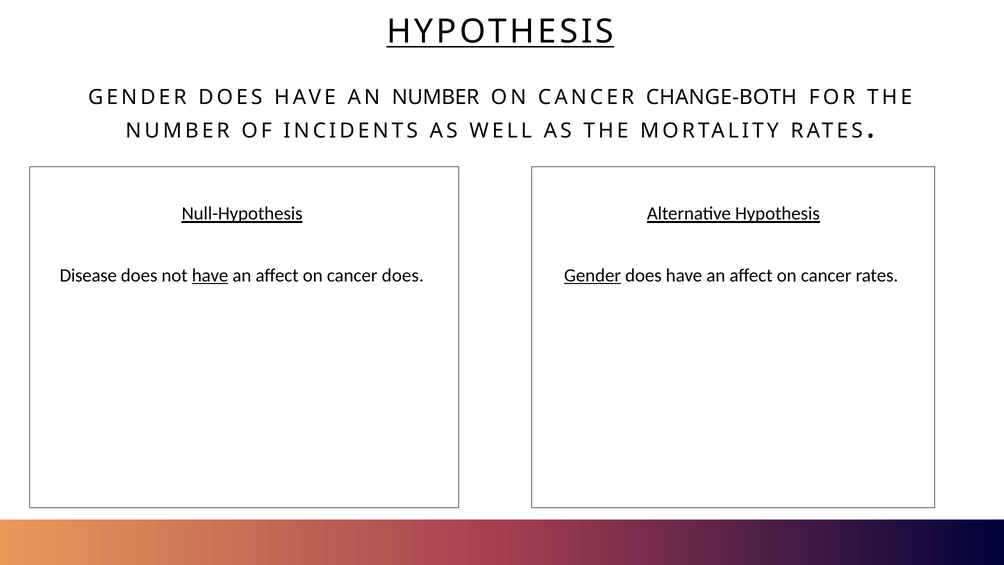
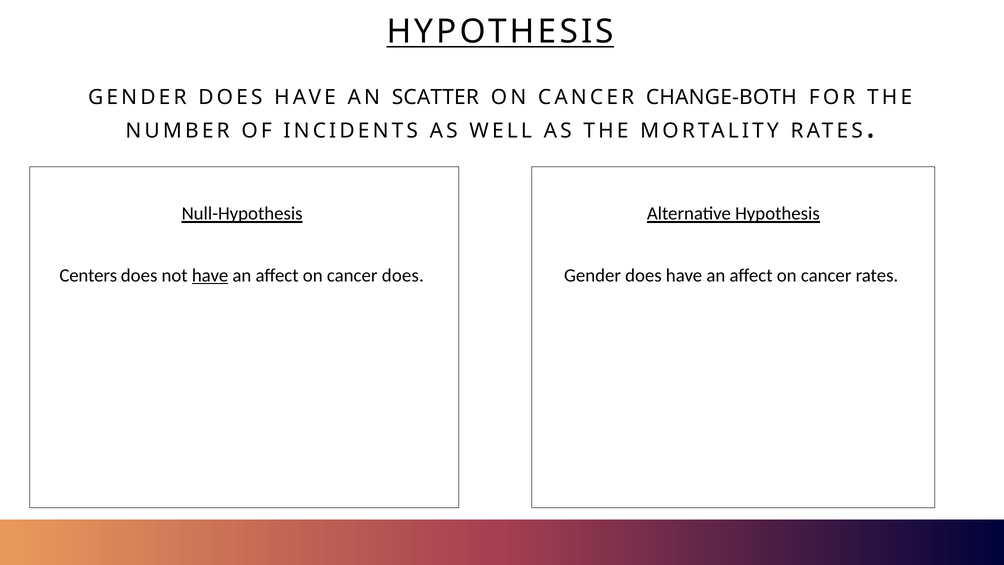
AN NUMBER: NUMBER -> SCATTER
Disease: Disease -> Centers
Gender at (593, 275) underline: present -> none
